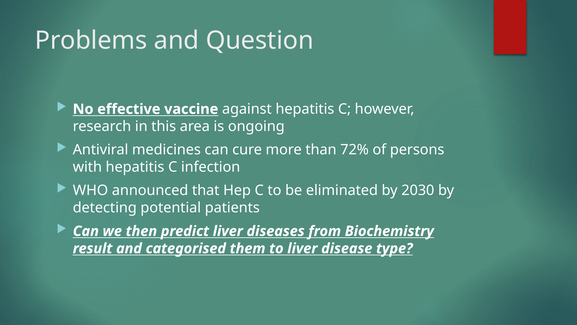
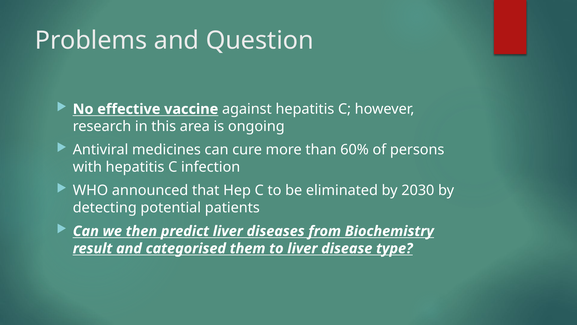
72%: 72% -> 60%
